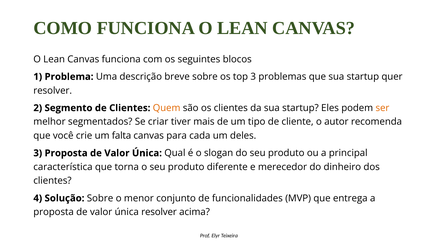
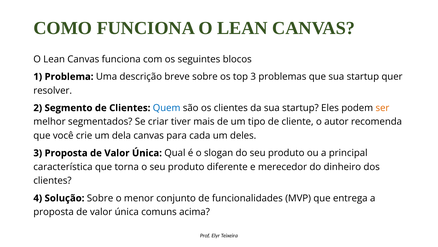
Quem colour: orange -> blue
falta: falta -> dela
única resolver: resolver -> comuns
